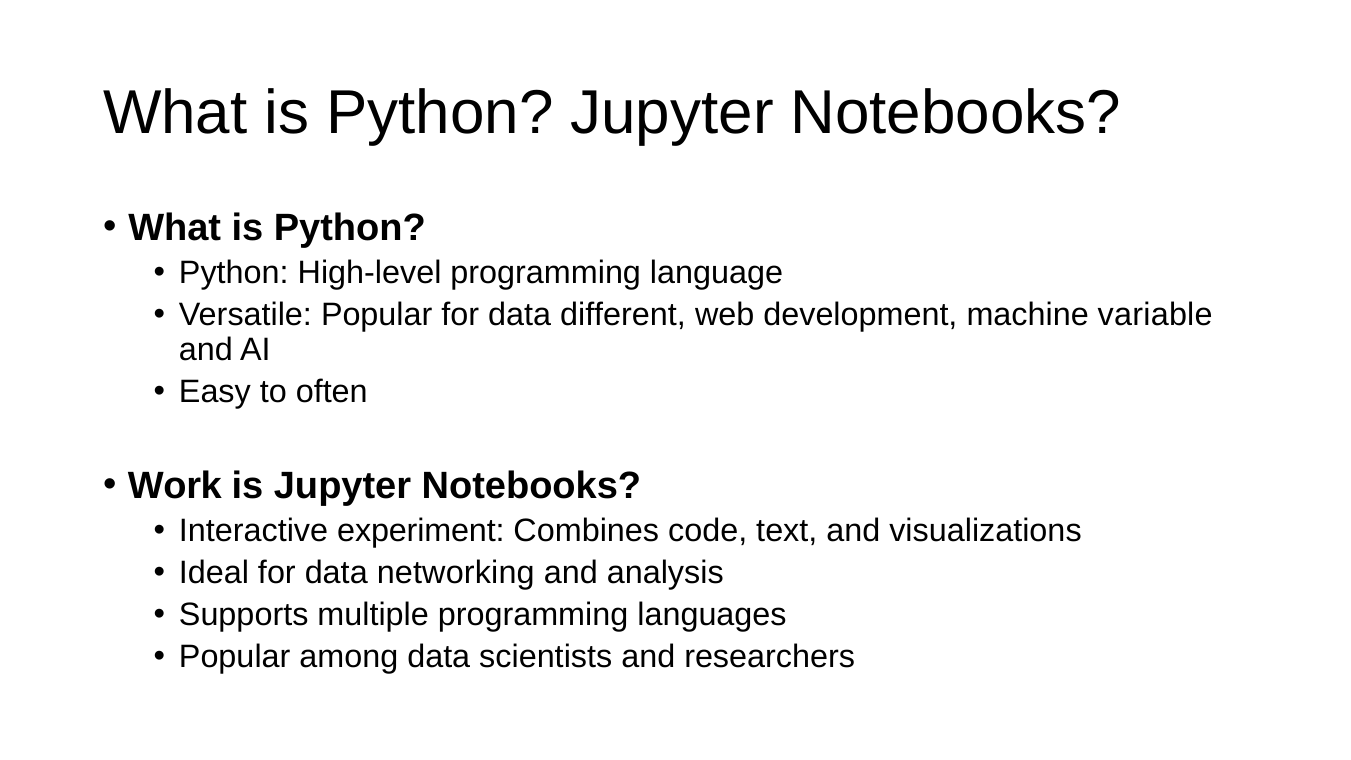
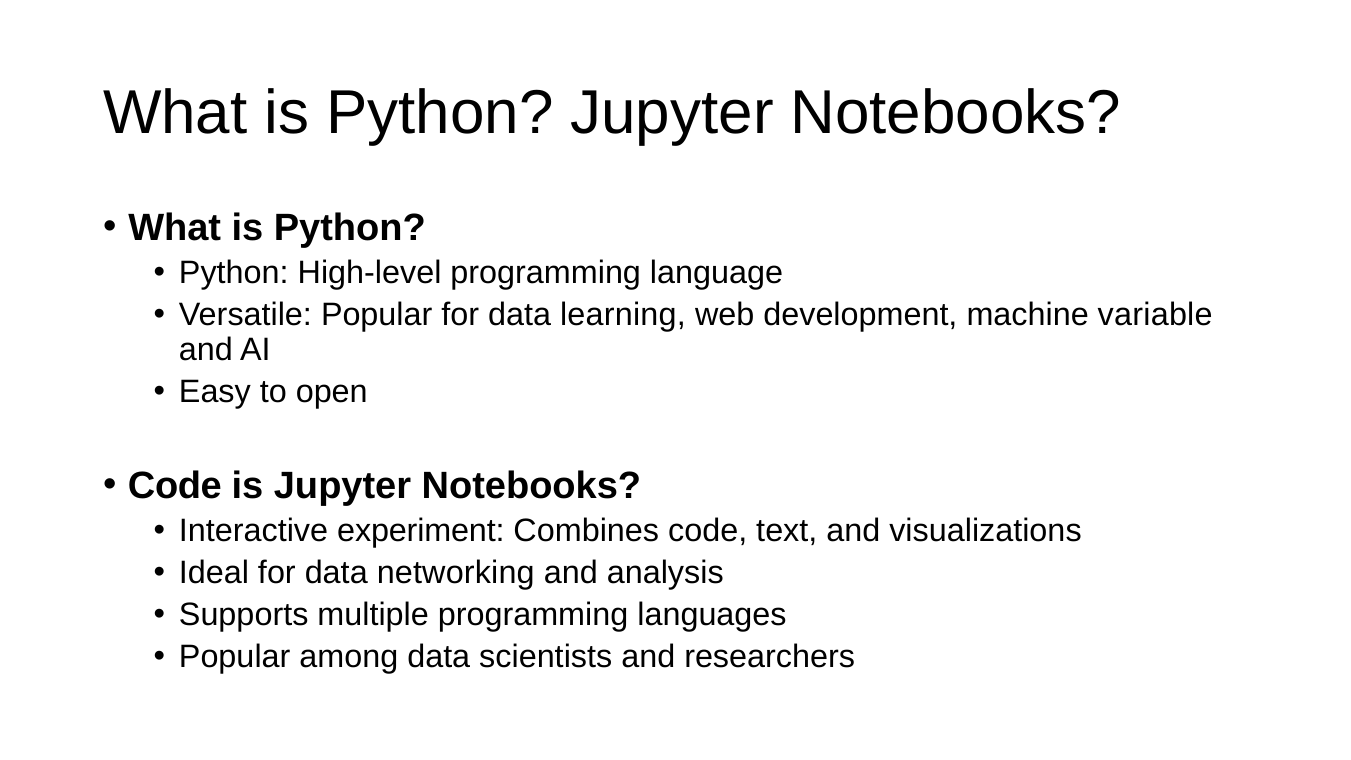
different: different -> learning
often: often -> open
Work at (175, 486): Work -> Code
